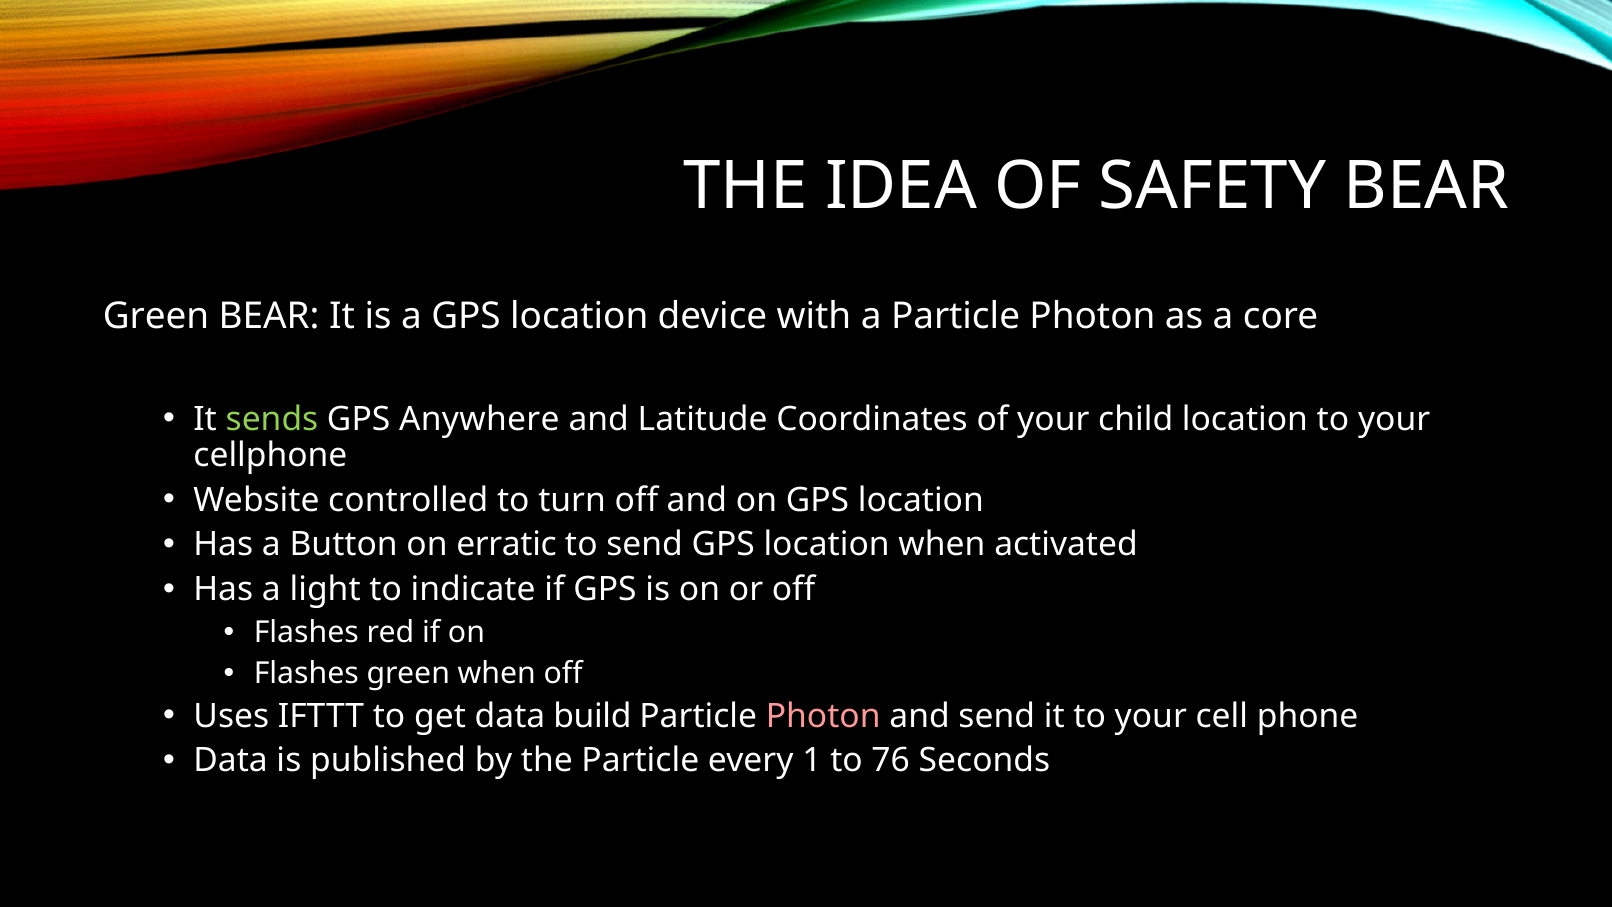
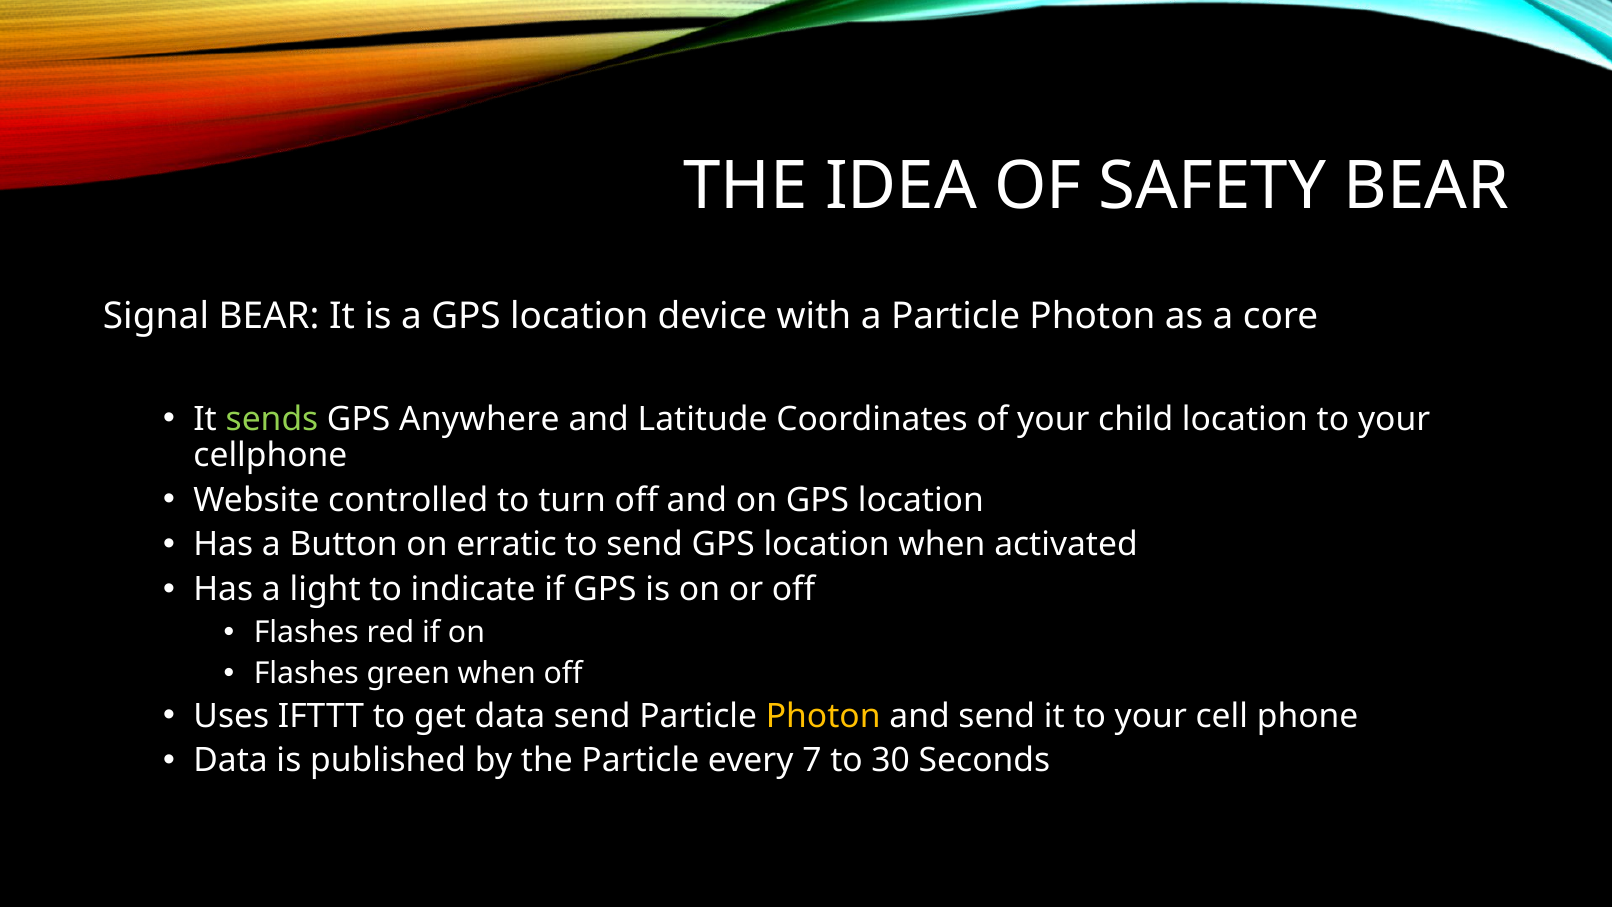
Green at (156, 316): Green -> Signal
data build: build -> send
Photon at (823, 716) colour: pink -> yellow
1: 1 -> 7
76: 76 -> 30
